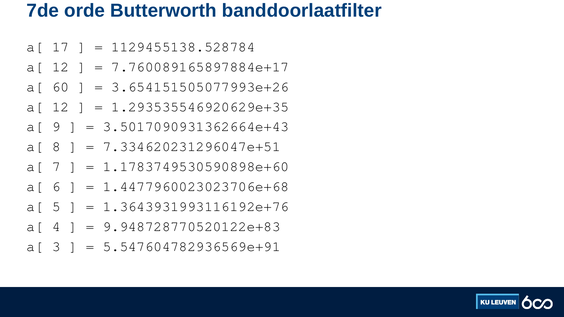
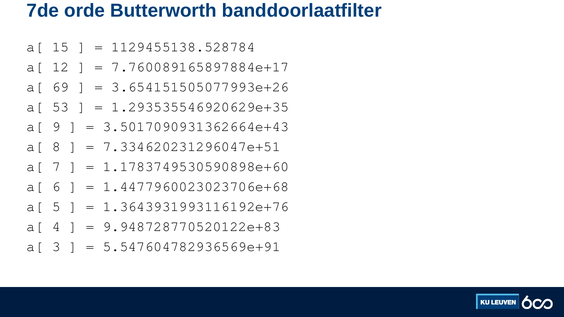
17: 17 -> 15
60: 60 -> 69
12 at (60, 107): 12 -> 53
